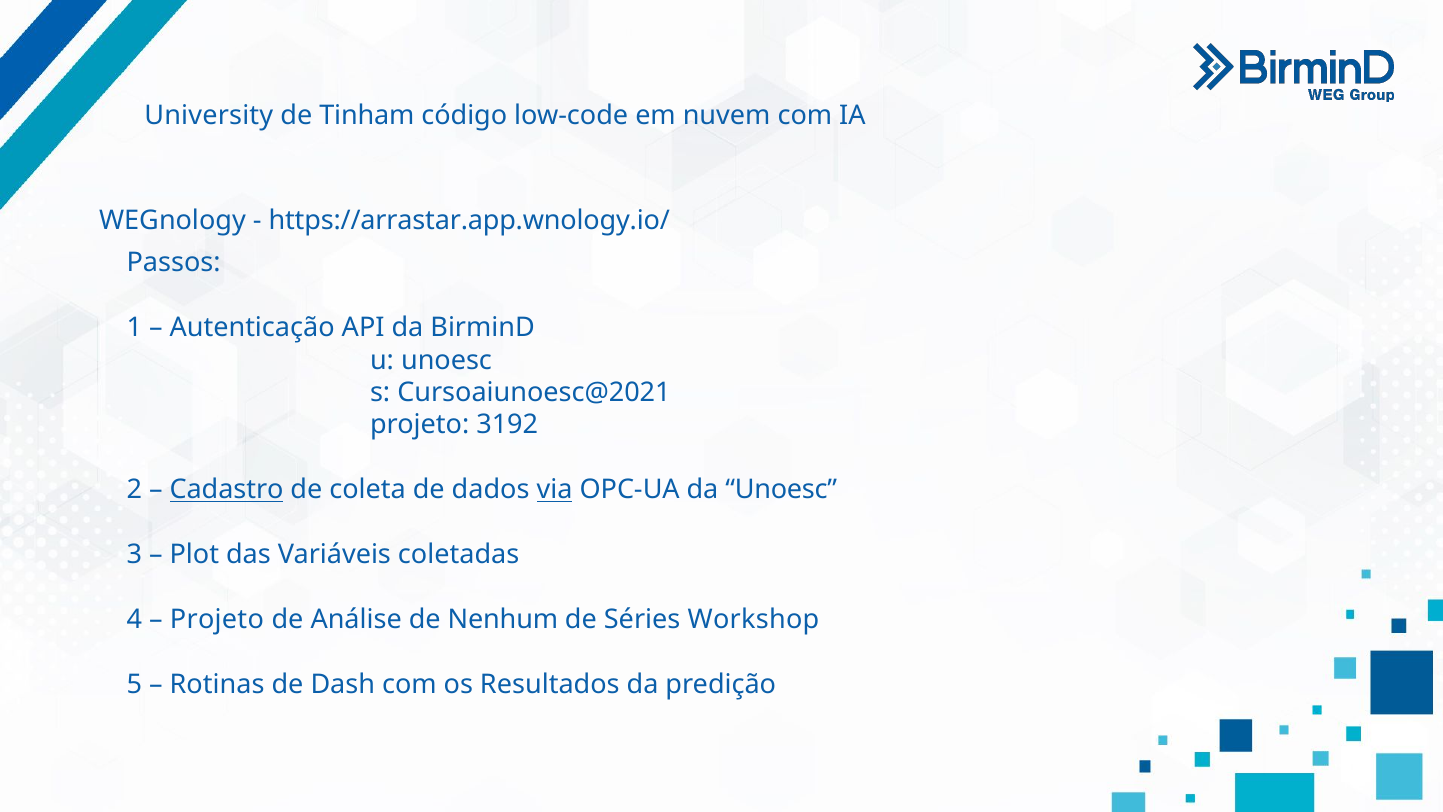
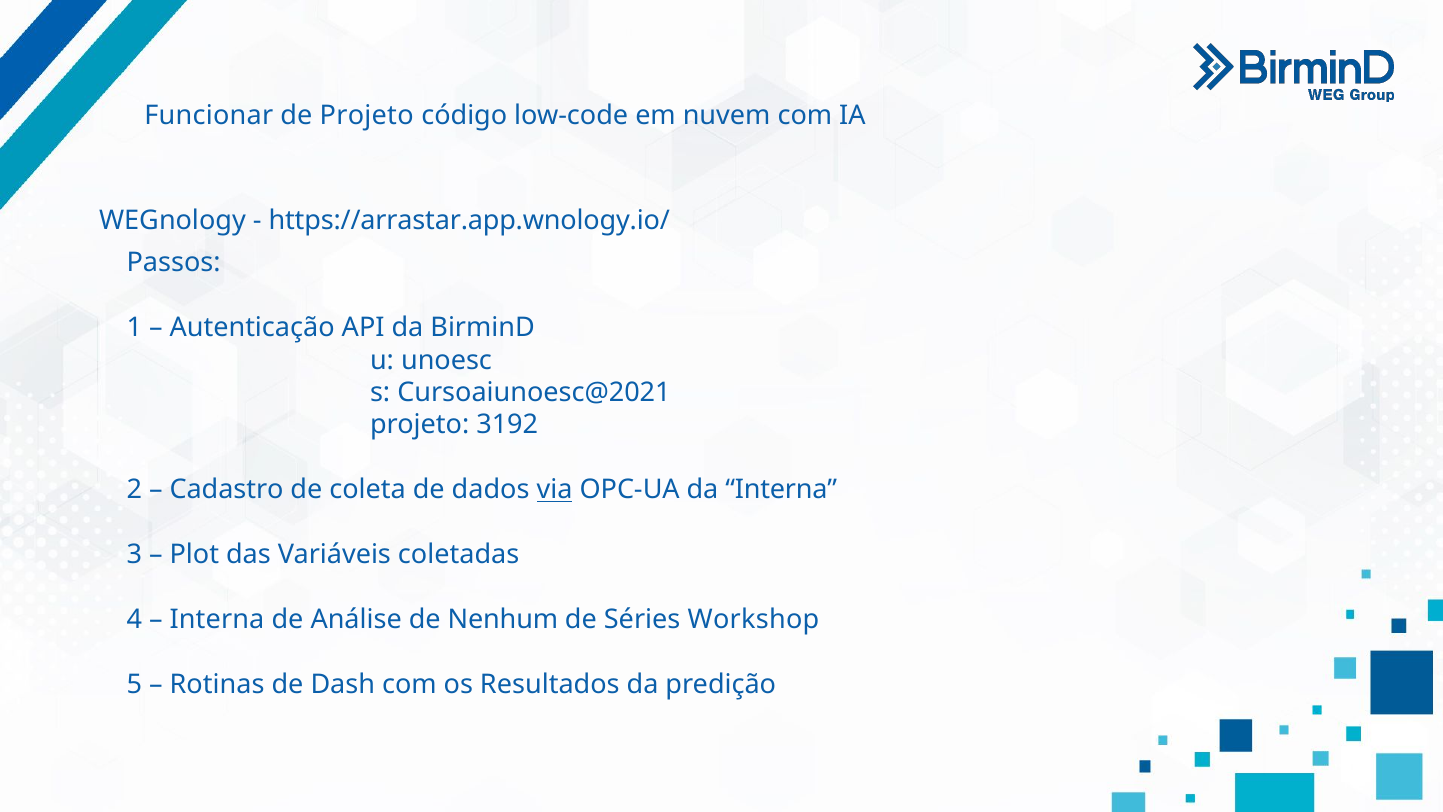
University: University -> Funcionar
de Tinham: Tinham -> Projeto
Cadastro underline: present -> none
da Unoesc: Unoesc -> Interna
Projeto at (217, 620): Projeto -> Interna
